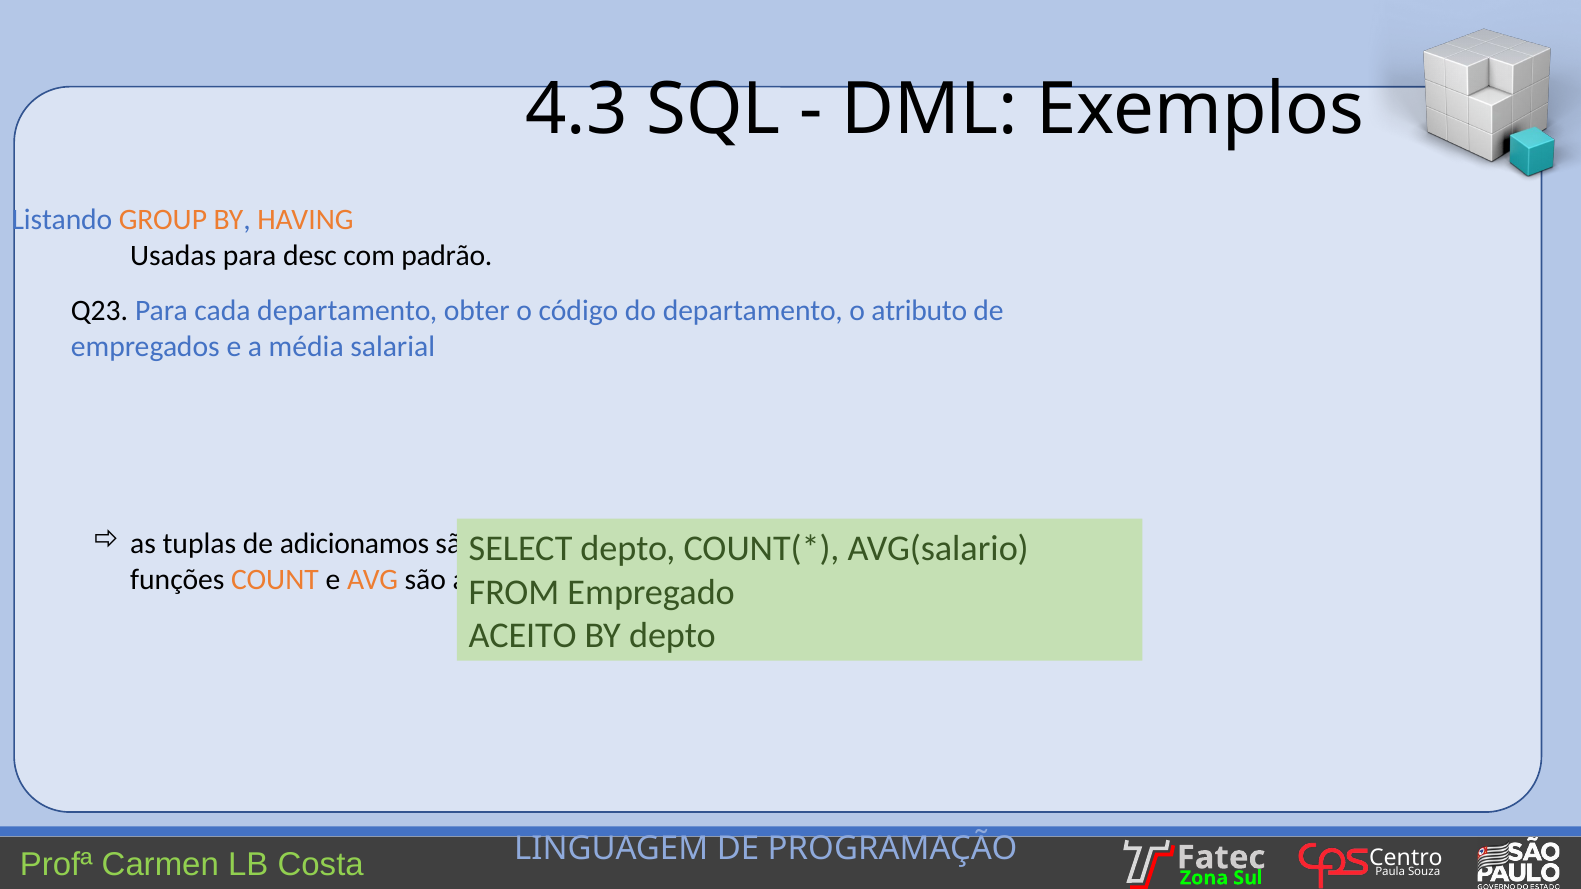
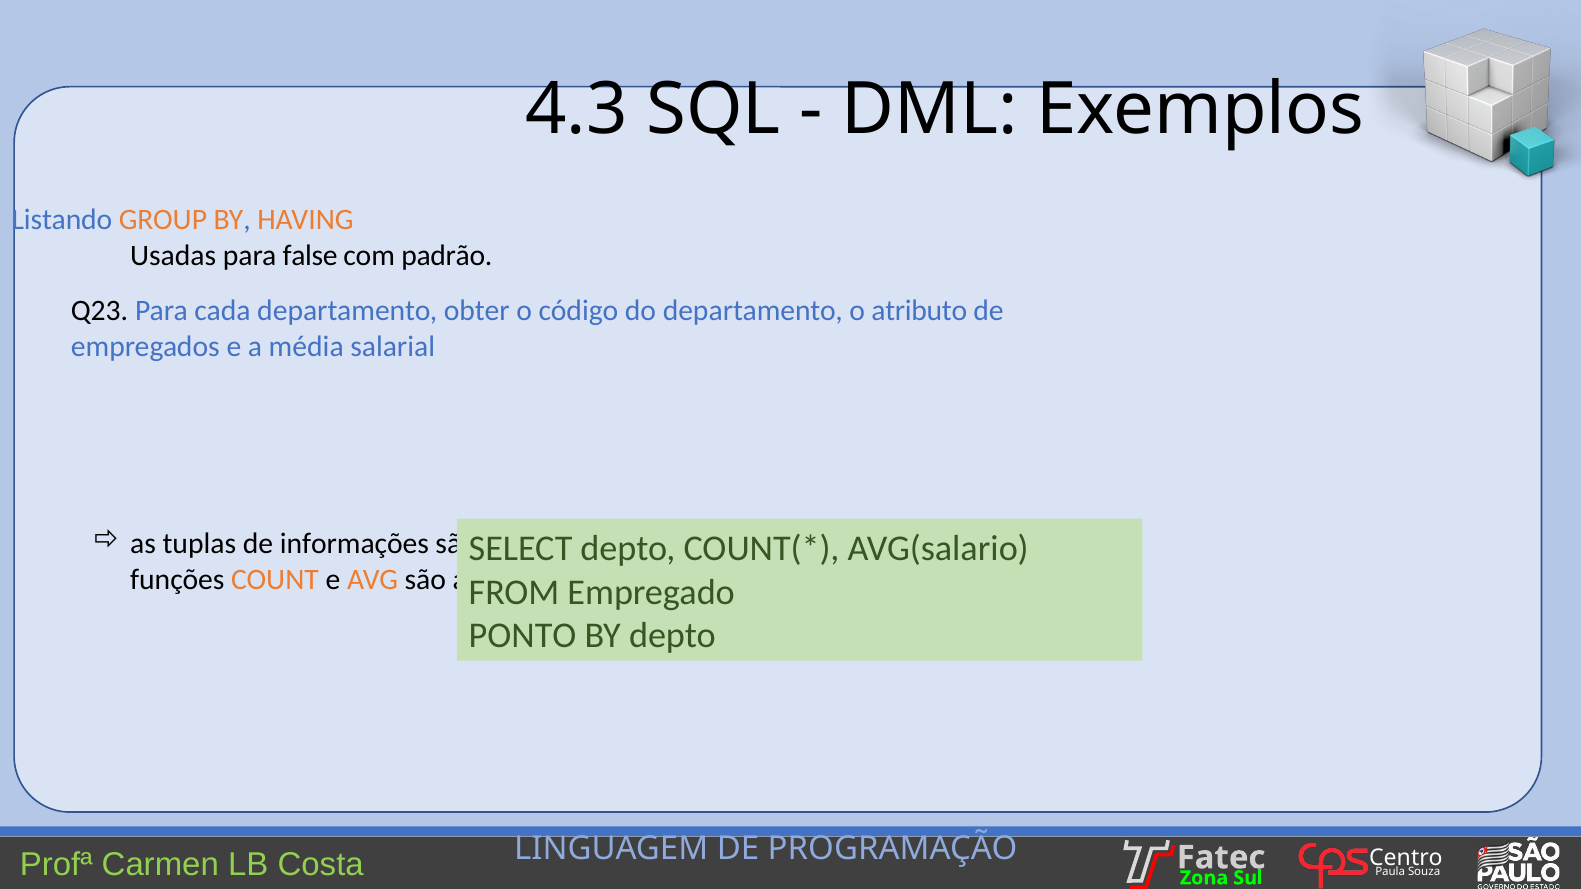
desc: desc -> false
adicionamos: adicionamos -> informações
ACEITO: ACEITO -> PONTO
